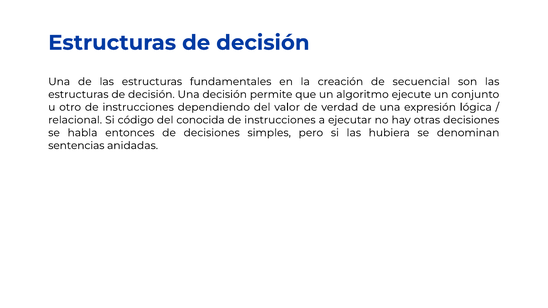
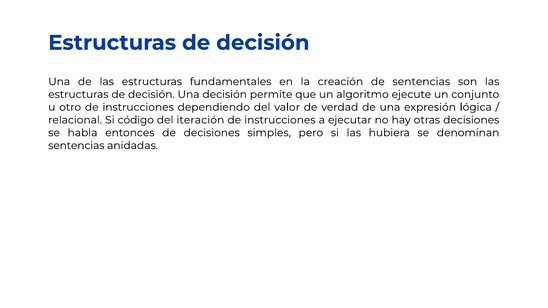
de secuencial: secuencial -> sentencias
conocida: conocida -> iteración
